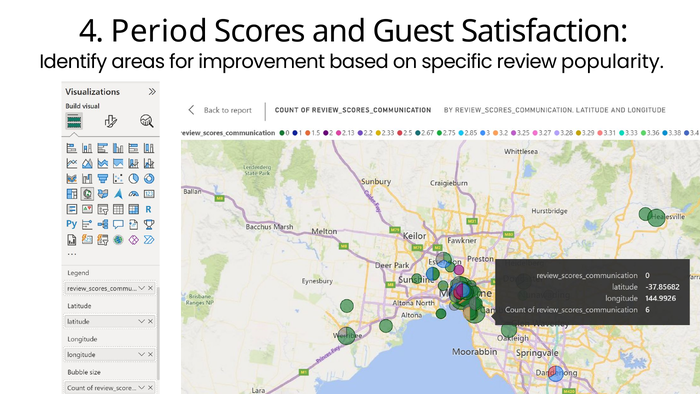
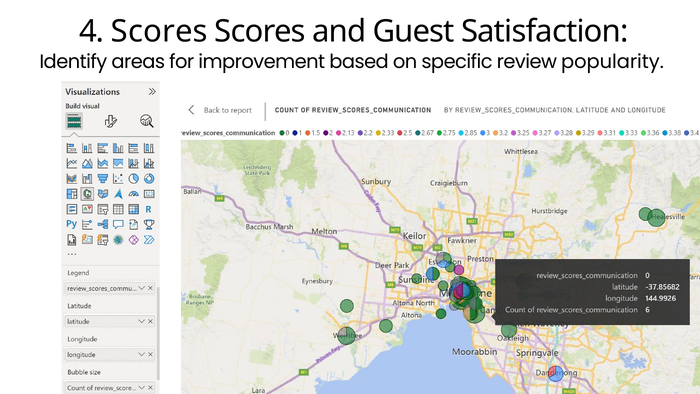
4 Period: Period -> Scores
